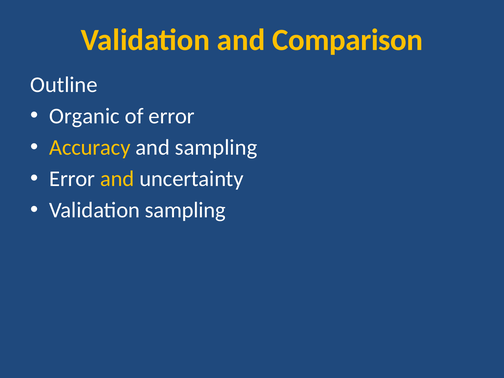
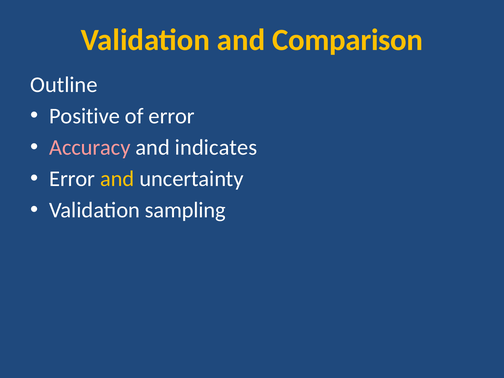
Organic: Organic -> Positive
Accuracy colour: yellow -> pink
and sampling: sampling -> indicates
